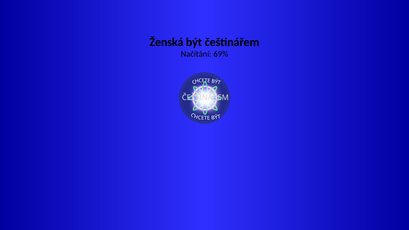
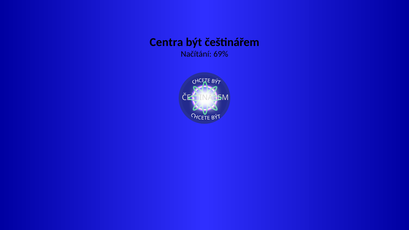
Ženská: Ženská -> Centra
